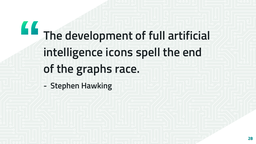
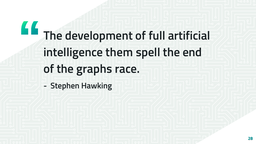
icons: icons -> them
